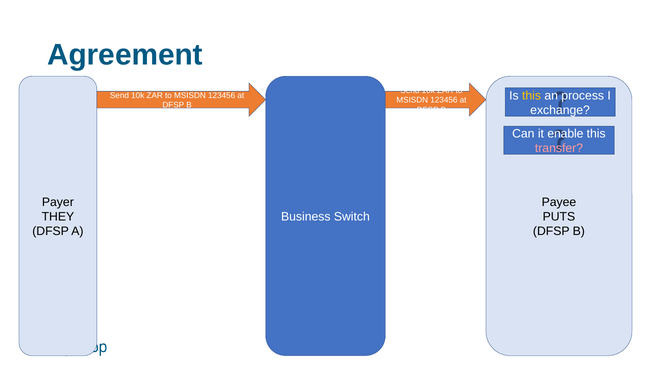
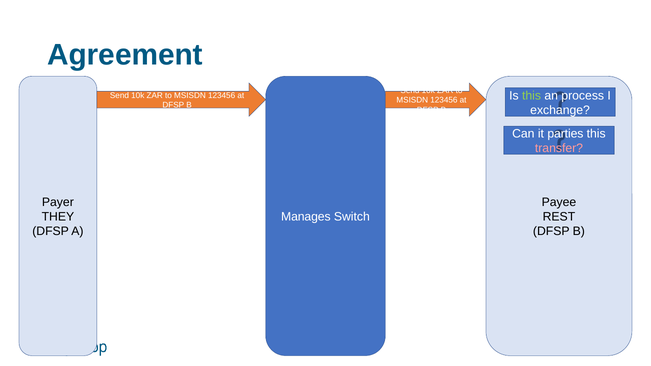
this at (532, 96) colour: yellow -> light green
enable: enable -> parties
Business: Business -> Manages
PUTS: PUTS -> REST
